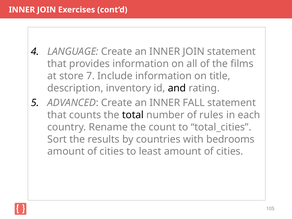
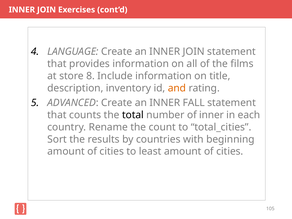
7: 7 -> 8
and colour: black -> orange
of rules: rules -> inner
bedrooms: bedrooms -> beginning
